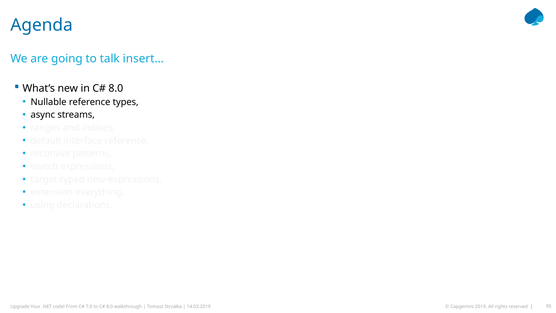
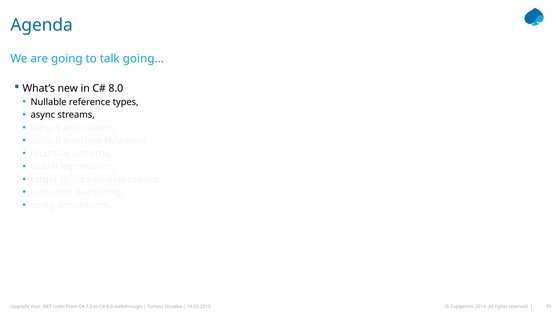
insert…: insert… -> going…
